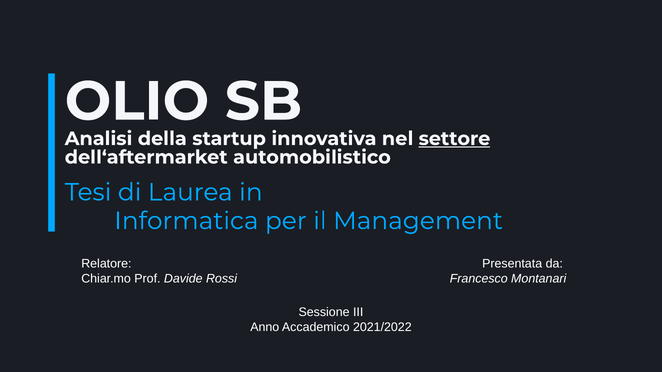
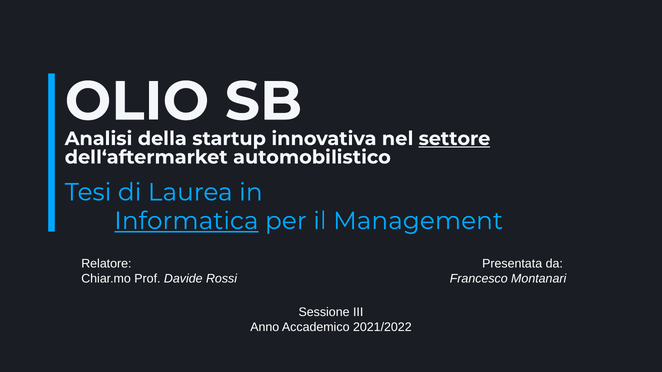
Informatica underline: none -> present
